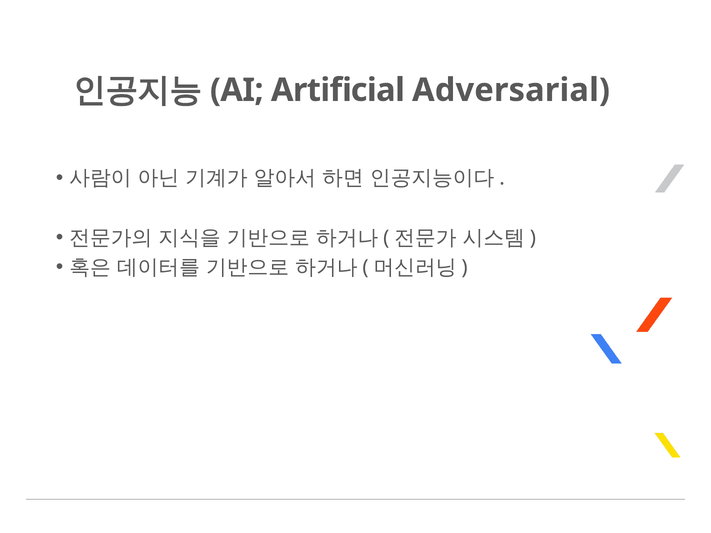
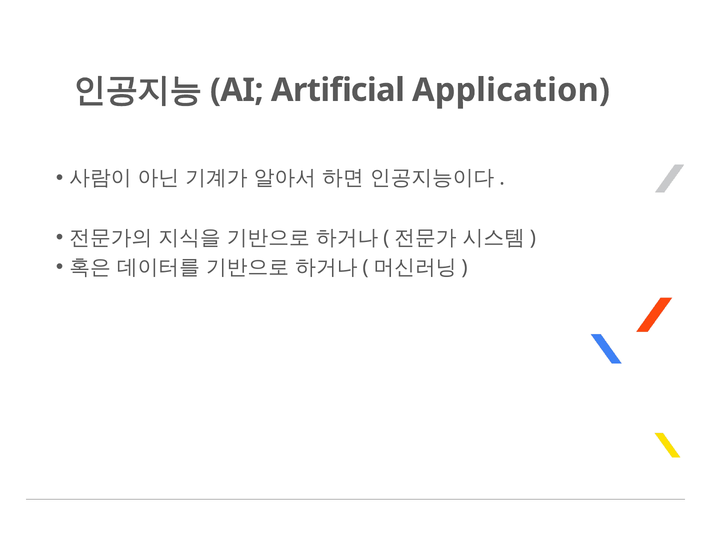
Adversarial: Adversarial -> Application
